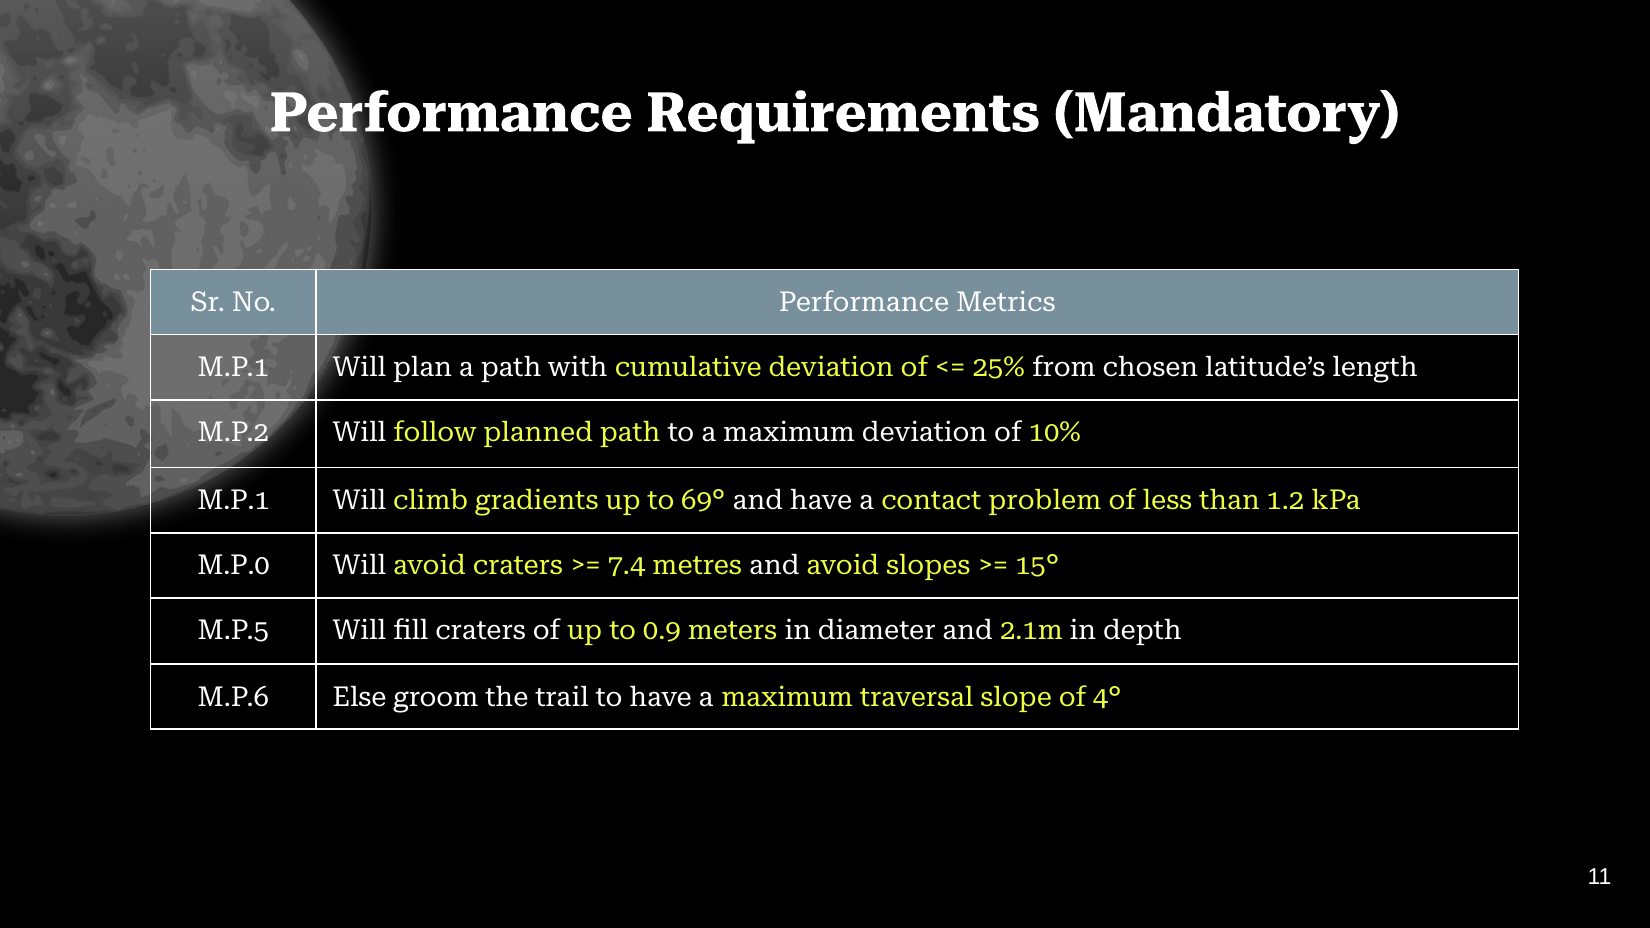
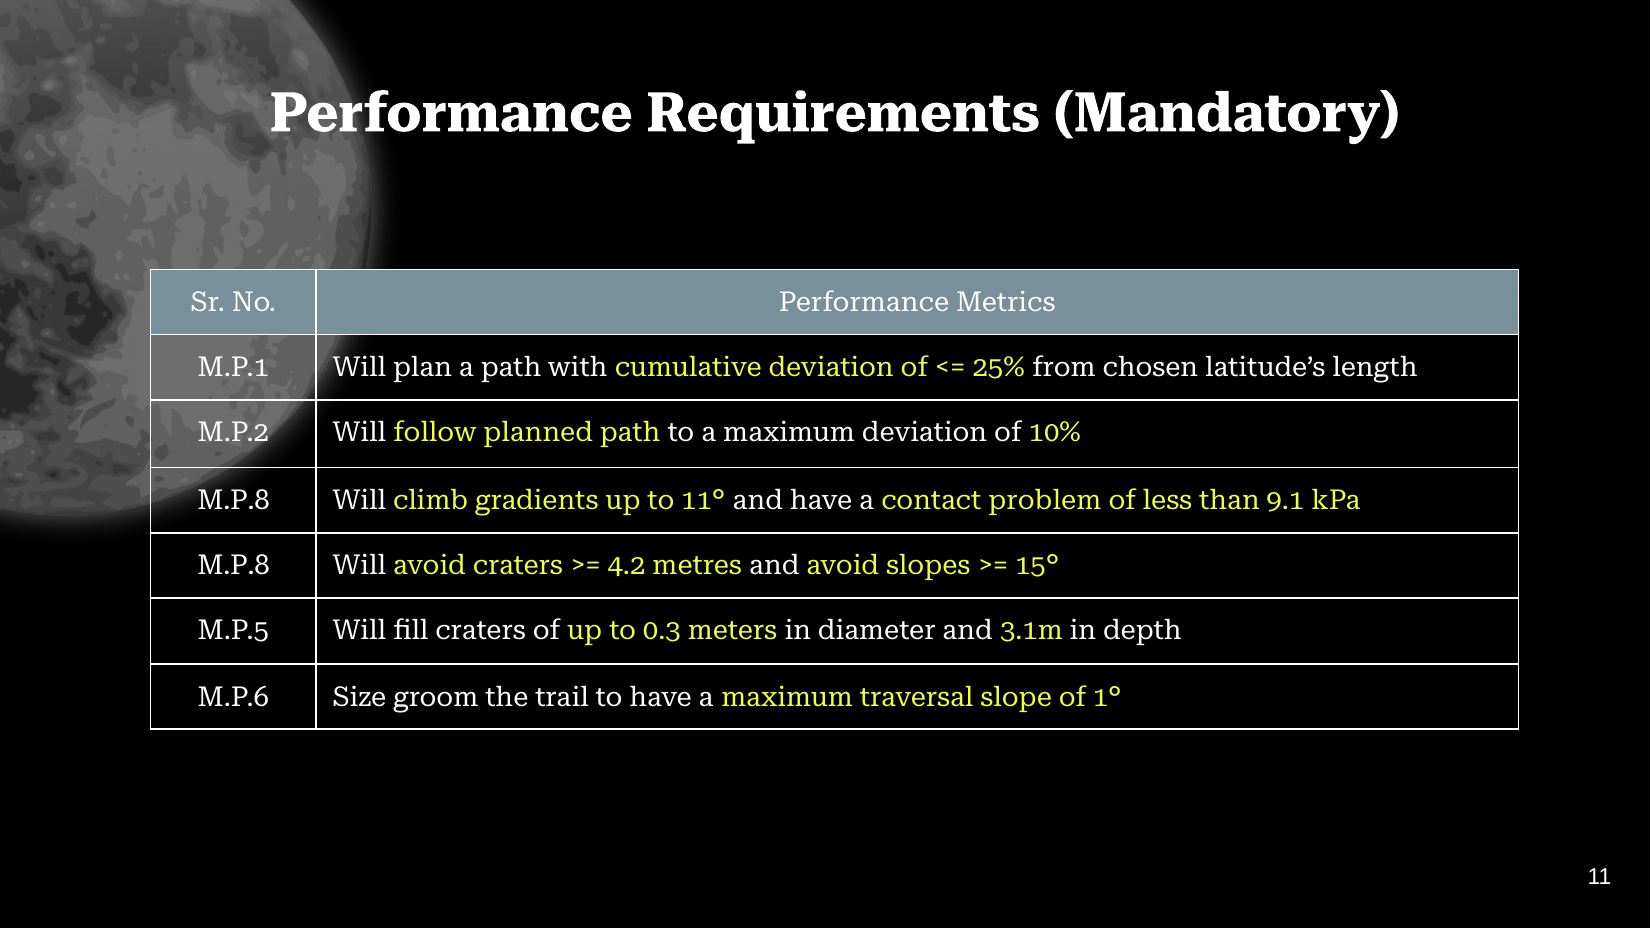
M.P.1 at (234, 501): M.P.1 -> M.P.8
69°: 69° -> 11°
1.2: 1.2 -> 9.1
M.P.0 at (234, 566): M.P.0 -> M.P.8
7.4: 7.4 -> 4.2
0.9: 0.9 -> 0.3
2.1m: 2.1m -> 3.1m
Else: Else -> Size
4°: 4° -> 1°
